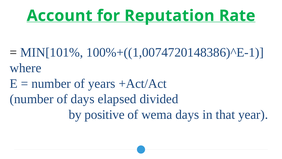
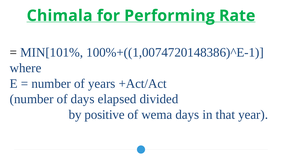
Account: Account -> Chimala
Reputation: Reputation -> Performing
